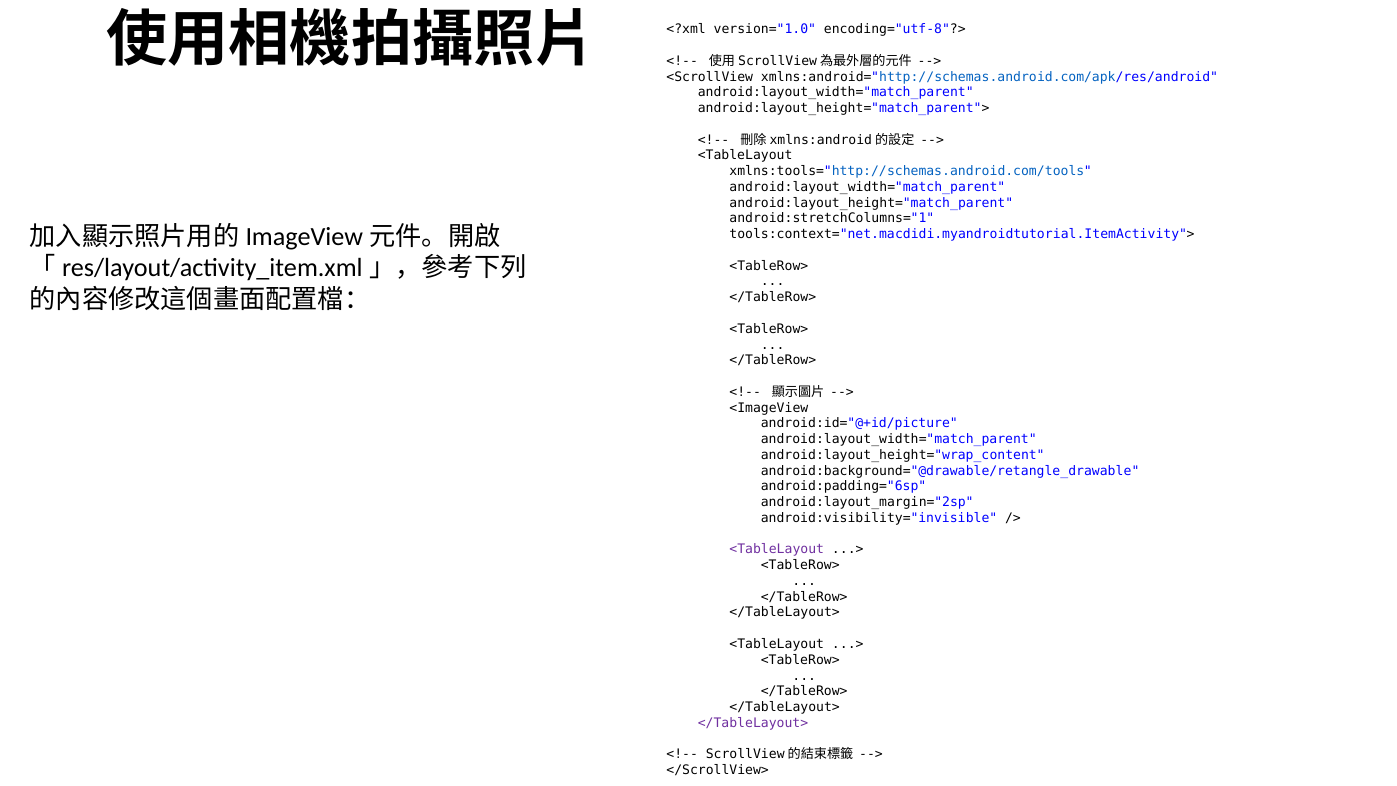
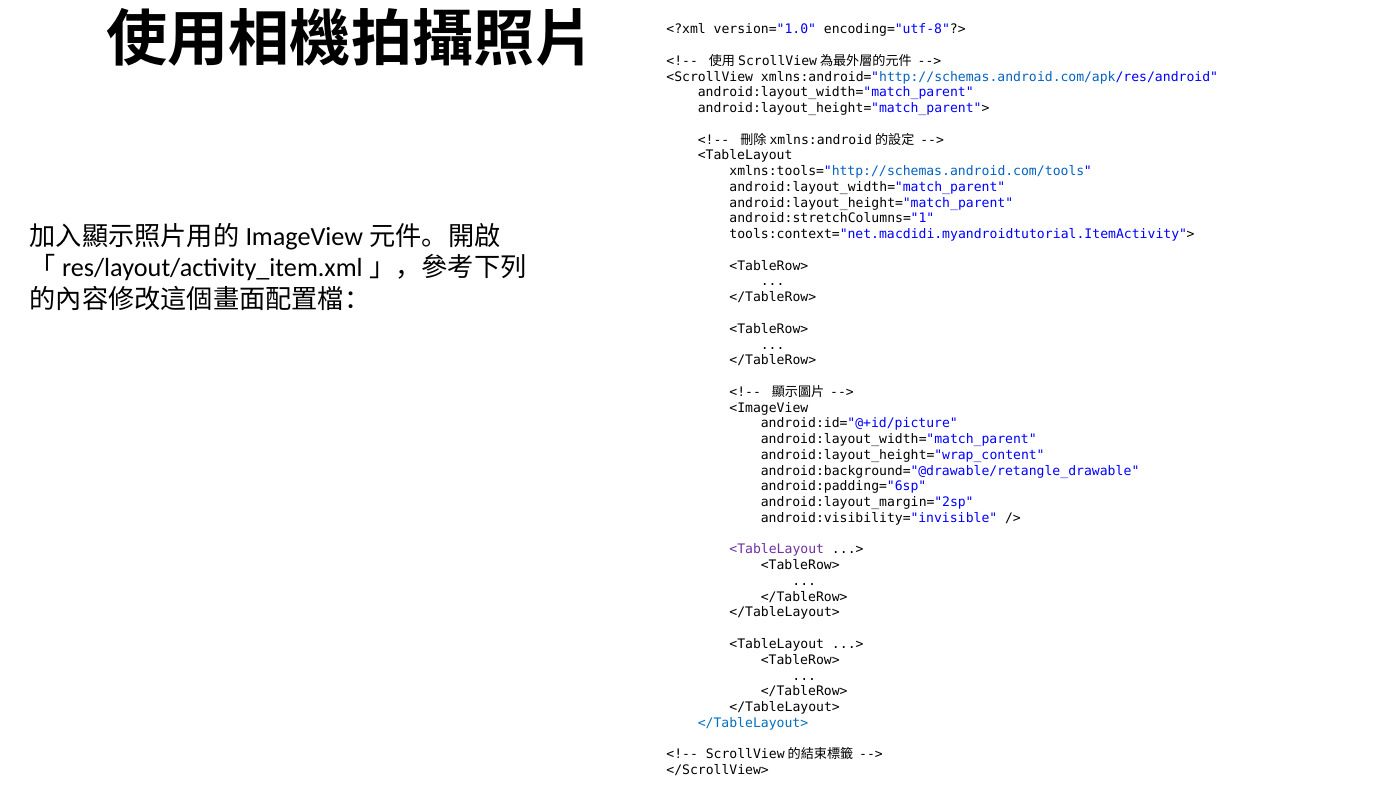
</TableLayout> at (753, 723) colour: purple -> blue
